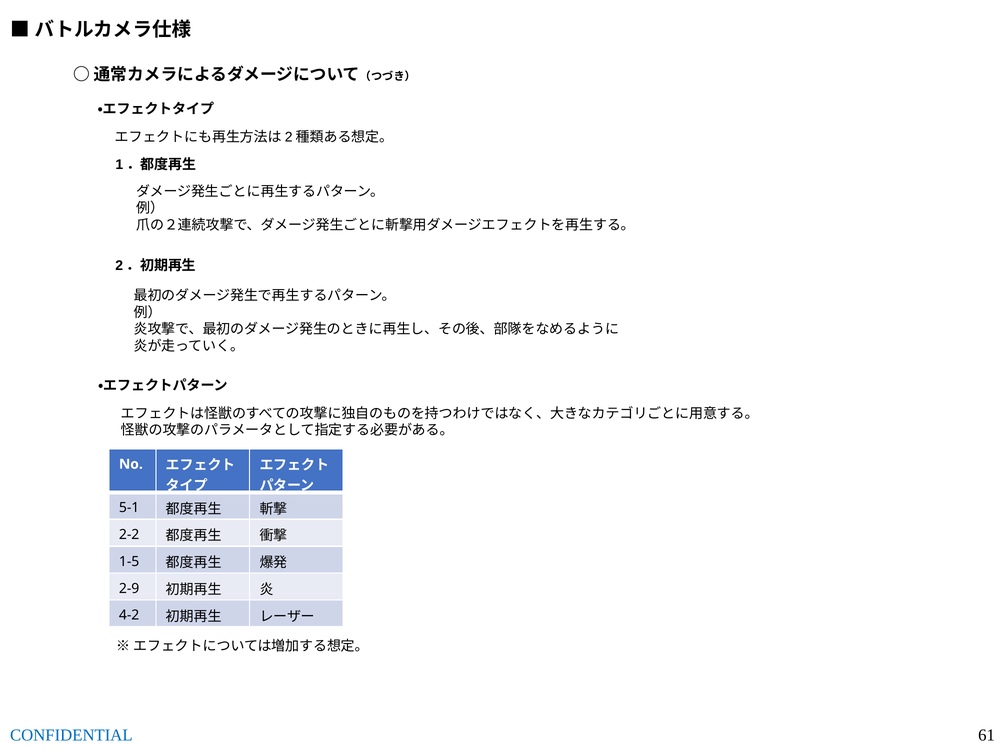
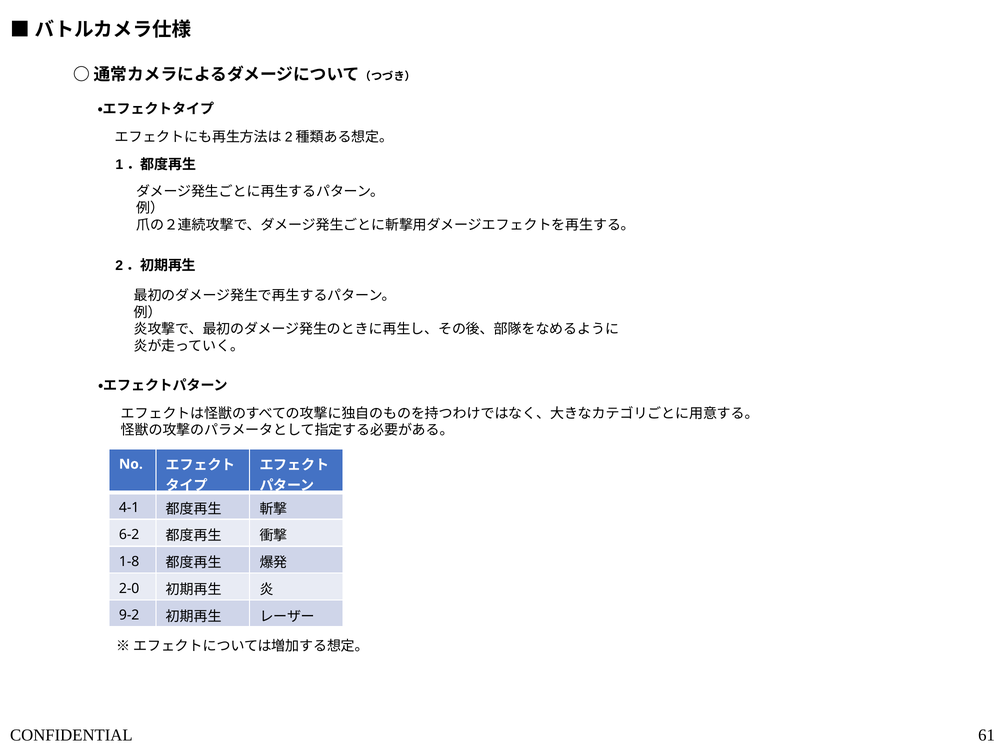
5-1: 5-1 -> 4-1
2-2: 2-2 -> 6-2
1-5: 1-5 -> 1-8
2-9: 2-9 -> 2-0
4-2: 4-2 -> 9-2
CONFIDENTIAL colour: blue -> black
